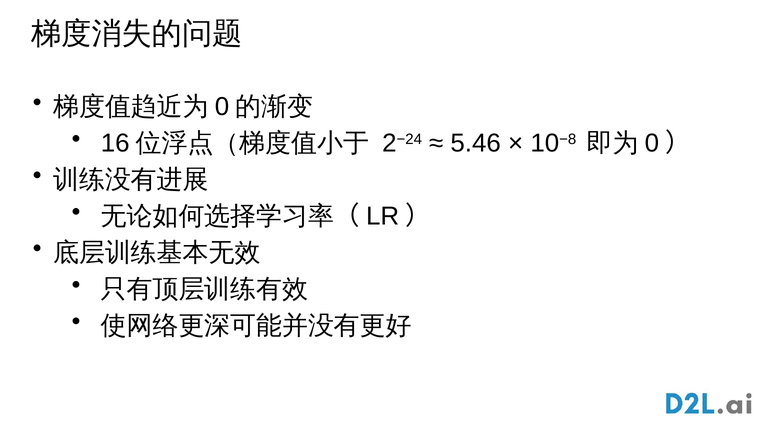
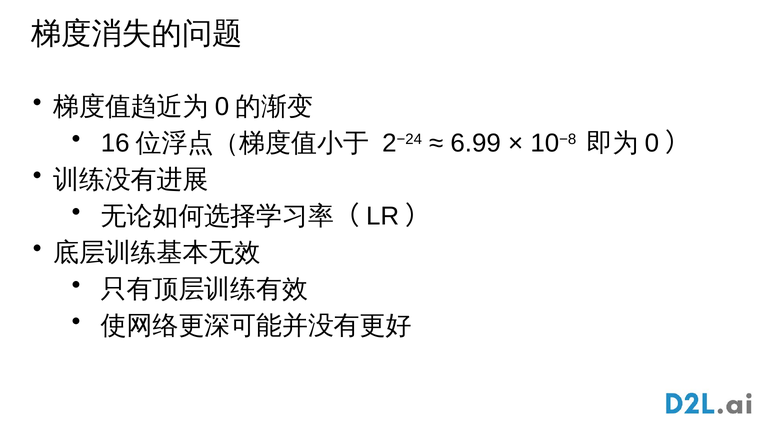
5.46: 5.46 -> 6.99
